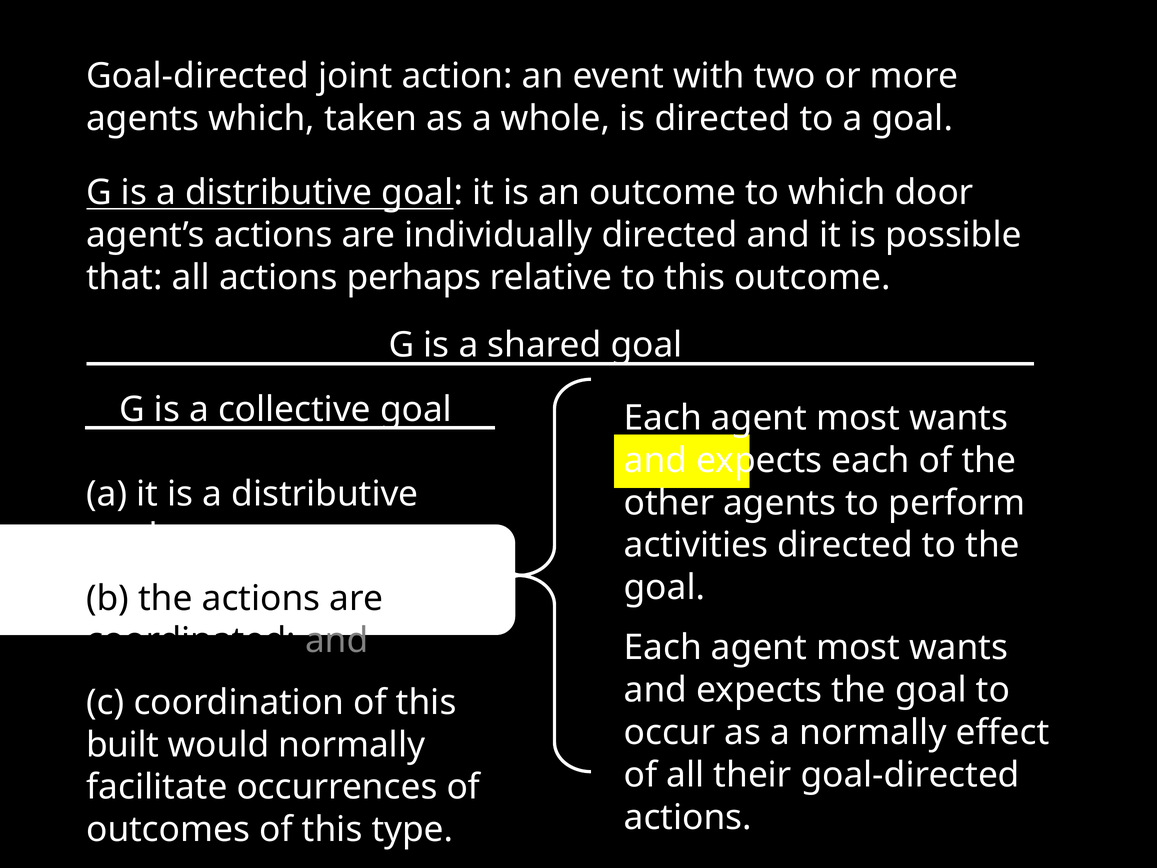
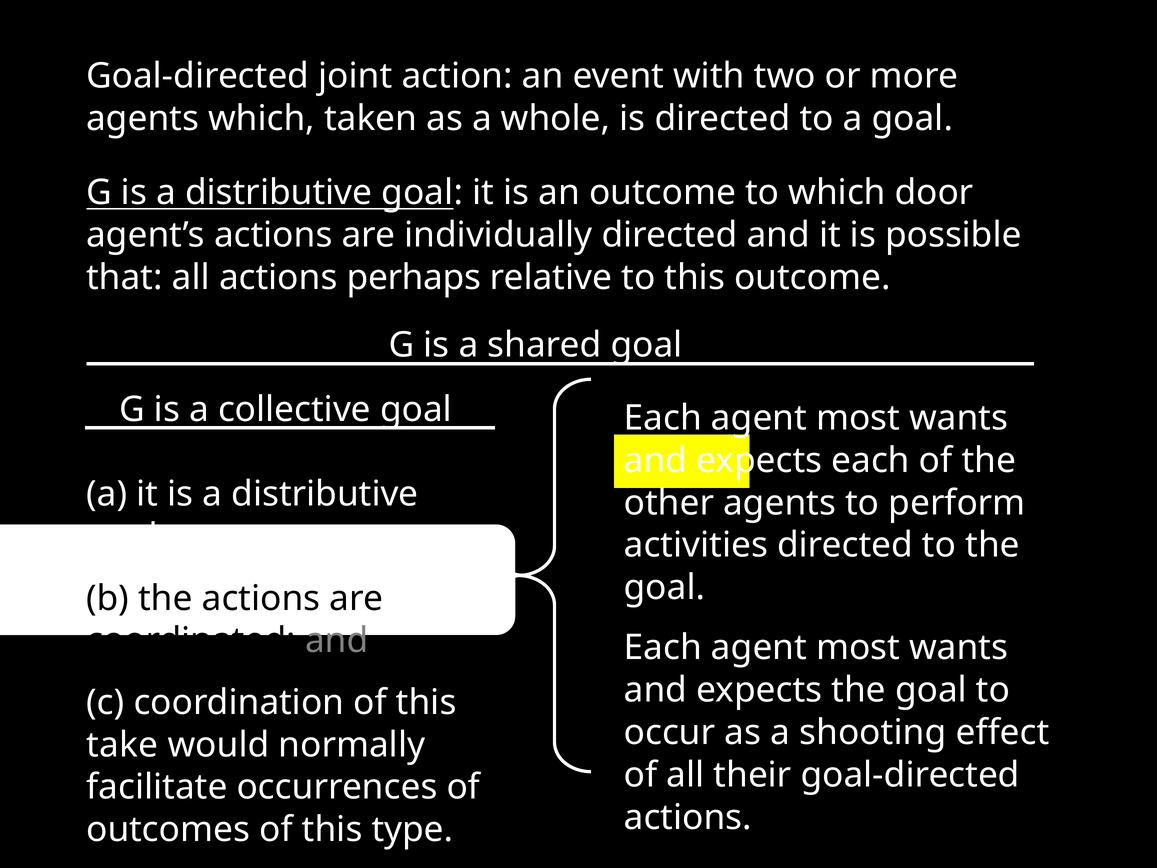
a normally: normally -> shooting
built: built -> take
